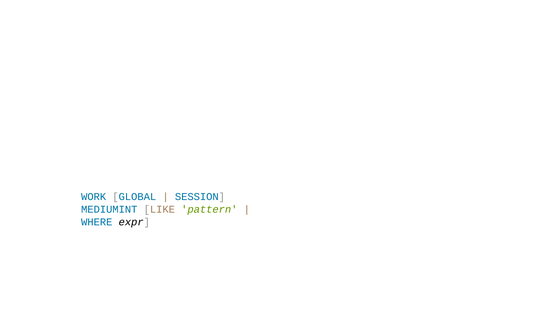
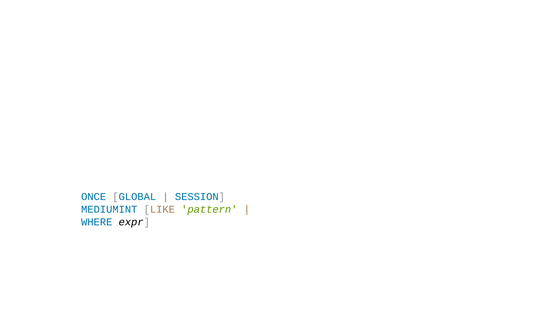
WORK: WORK -> ONCE
